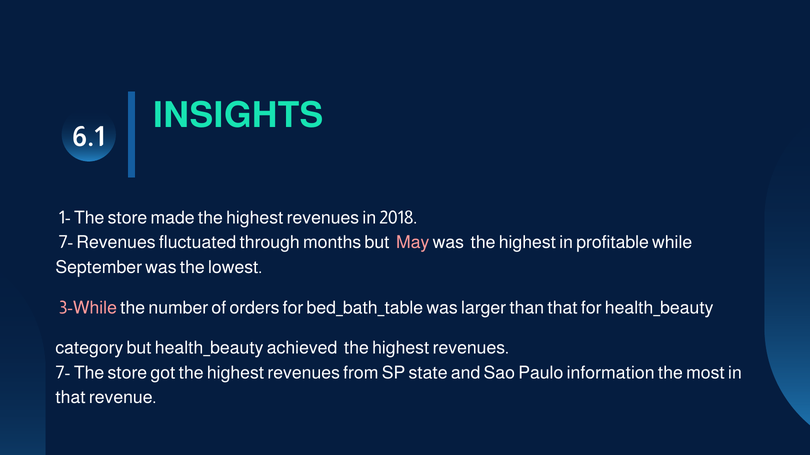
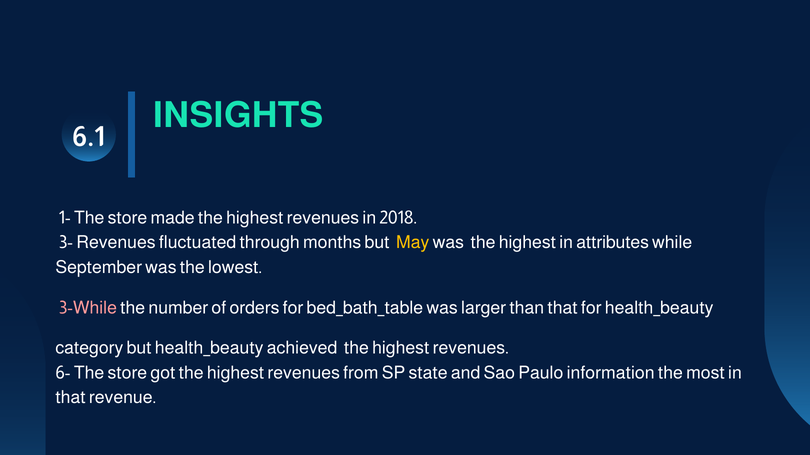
7- at (66, 243): 7- -> 3-
May colour: pink -> yellow
profitable: profitable -> attributes
7- at (63, 373): 7- -> 6-
